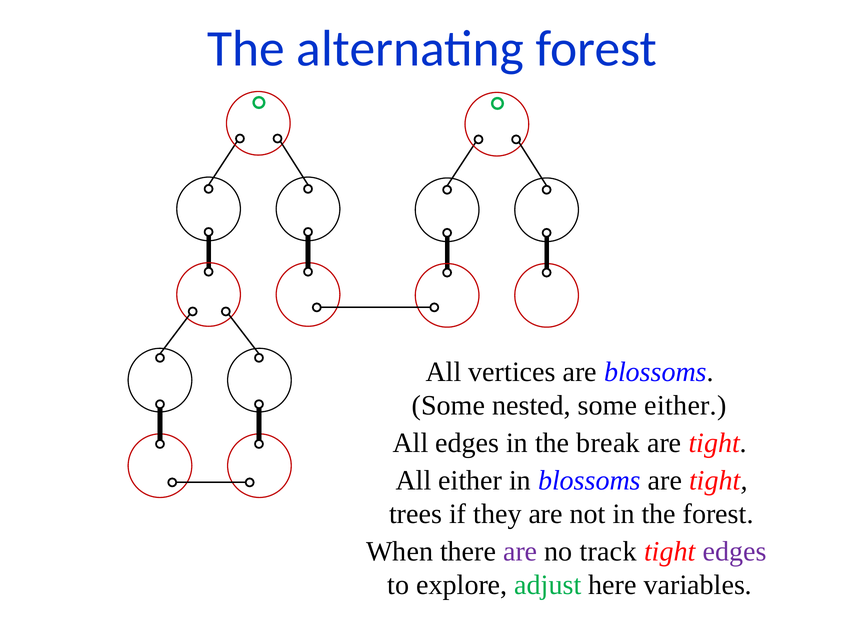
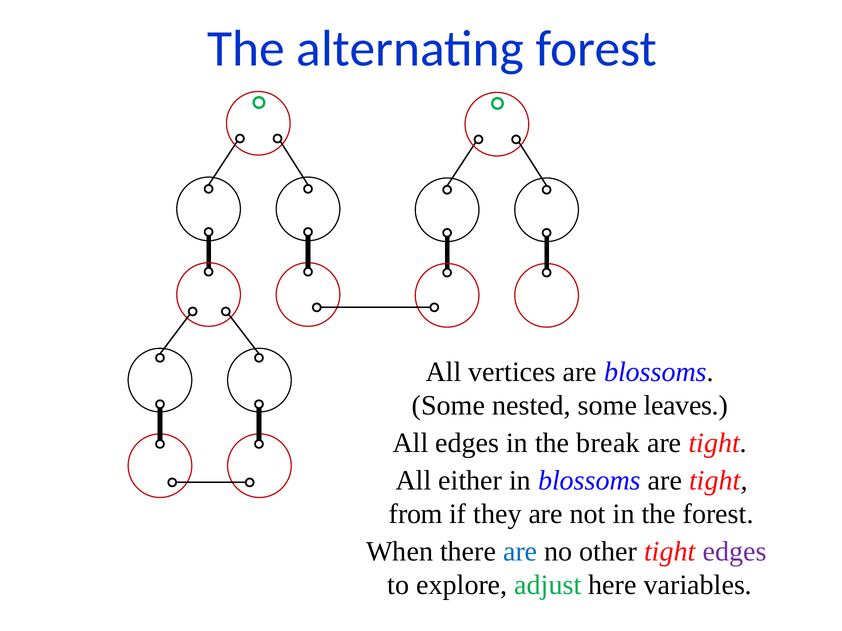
some either: either -> leaves
trees: trees -> from
are at (520, 552) colour: purple -> blue
track: track -> other
